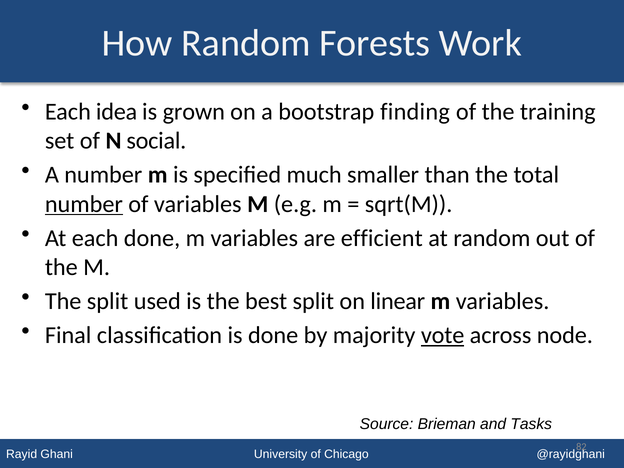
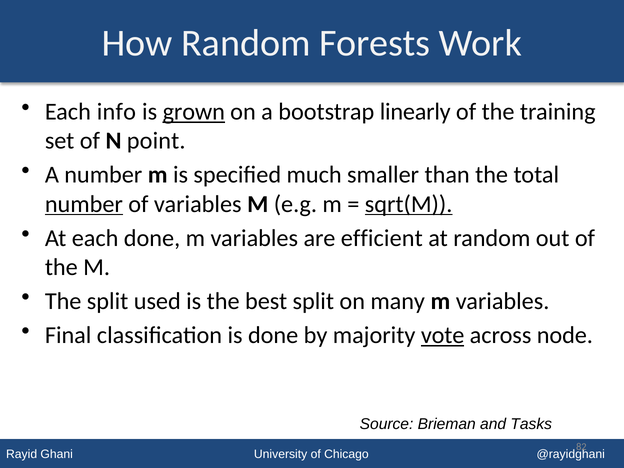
idea: idea -> info
grown underline: none -> present
finding: finding -> linearly
social: social -> point
sqrt(M underline: none -> present
linear: linear -> many
